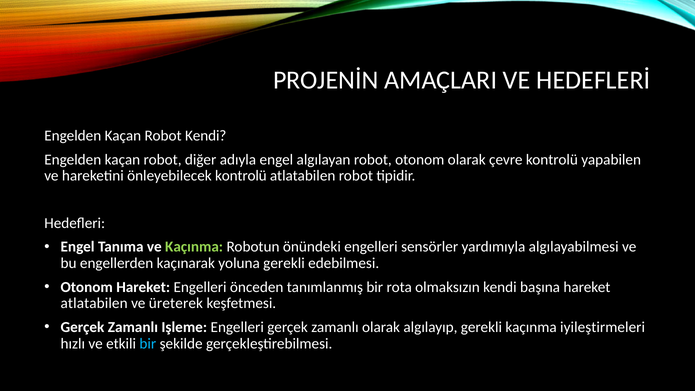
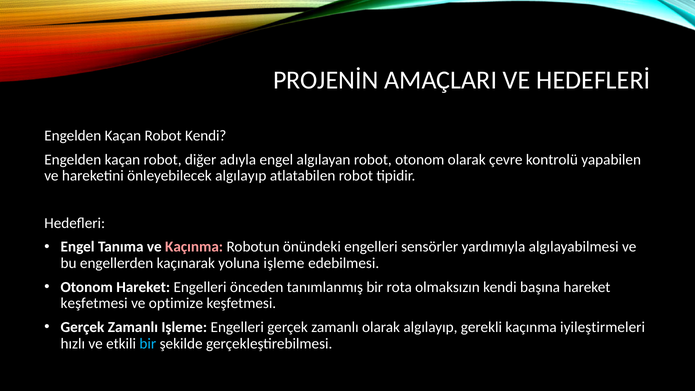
önleyebilecek kontrolü: kontrolü -> algılayıp
Kaçınma at (194, 247) colour: light green -> pink
yoluna gerekli: gerekli -> işleme
atlatabilen at (94, 303): atlatabilen -> keşfetmesi
üreterek: üreterek -> optimize
